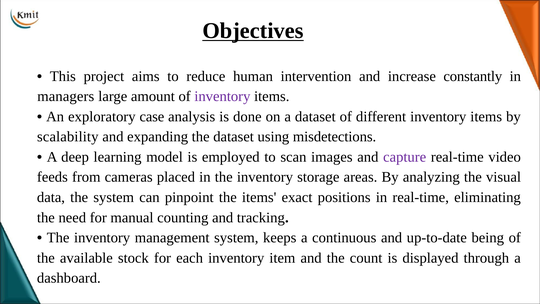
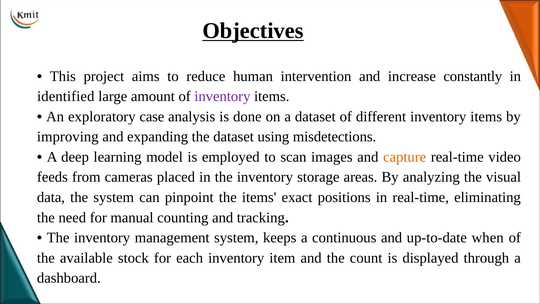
managers: managers -> identified
scalability: scalability -> improving
capture colour: purple -> orange
being: being -> when
